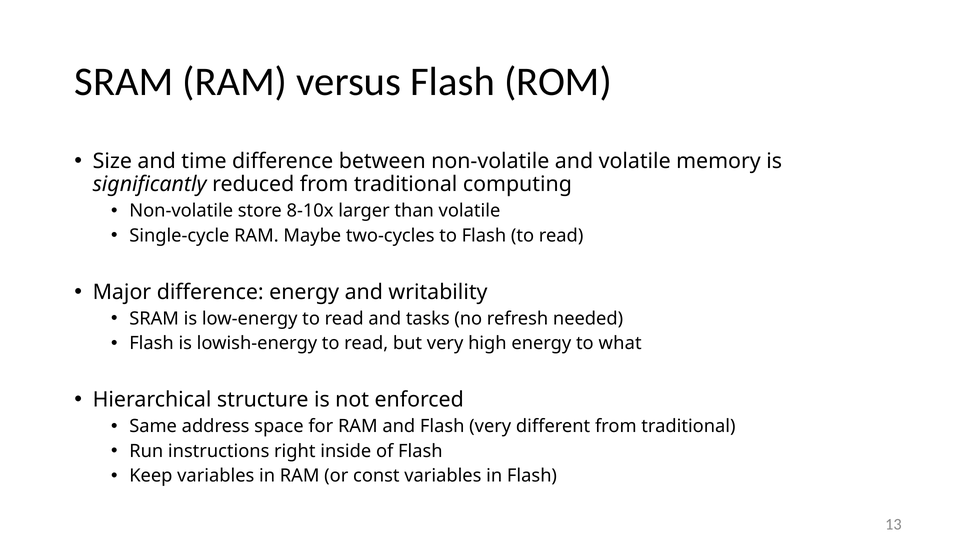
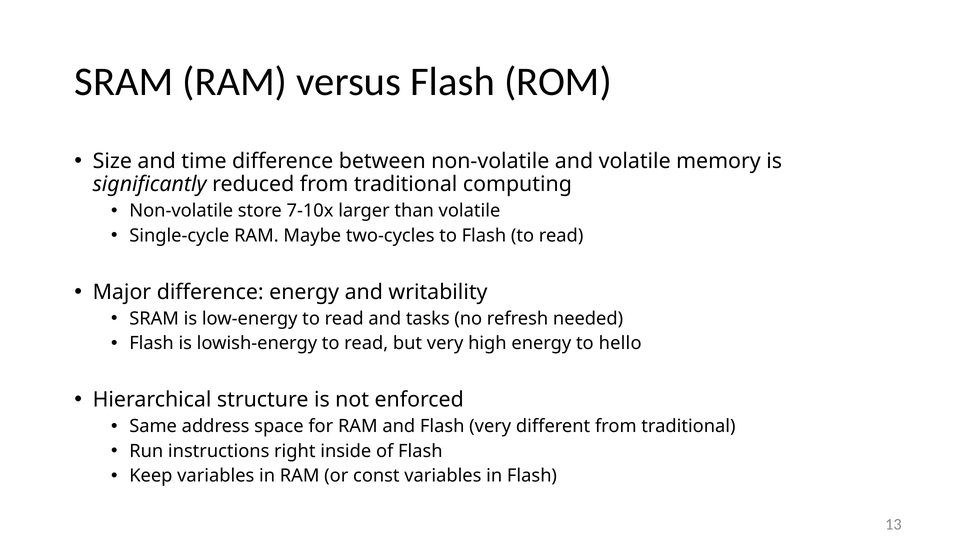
8-10x: 8-10x -> 7-10x
what: what -> hello
